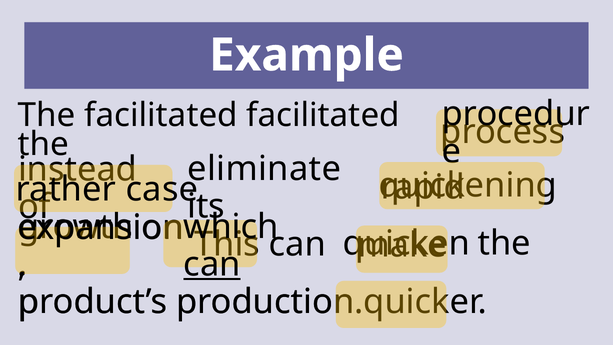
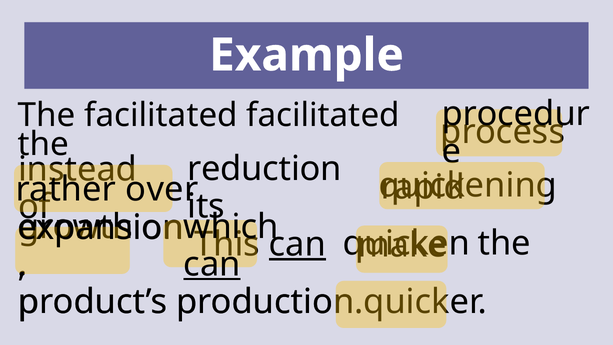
eliminate: eliminate -> reduction
case: case -> over
can at (297, 244) underline: none -> present
